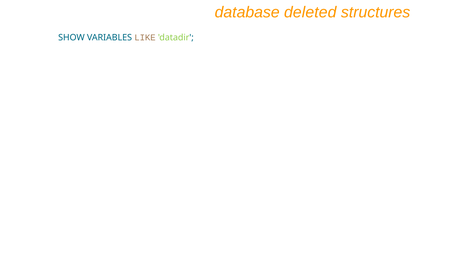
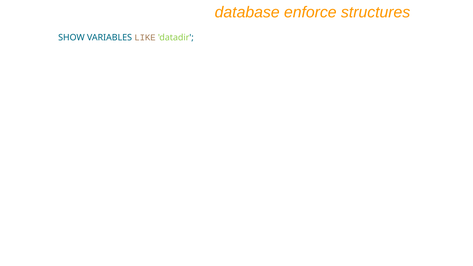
deleted: deleted -> enforce
